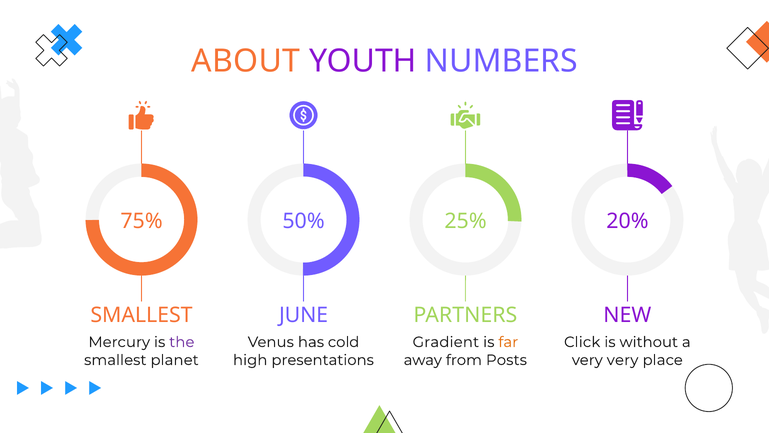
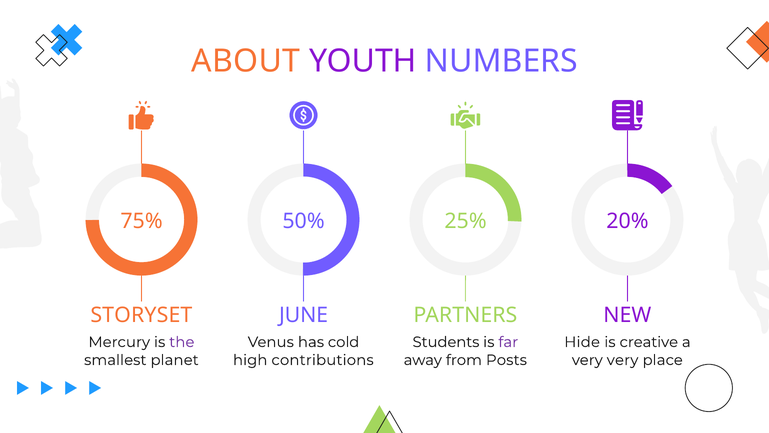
SMALLEST at (141, 315): SMALLEST -> STORYSET
Gradient: Gradient -> Students
far colour: orange -> purple
Click: Click -> Hide
without: without -> creative
presentations: presentations -> contributions
